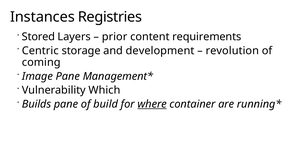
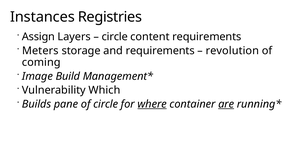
Stored: Stored -> Assign
prior at (115, 37): prior -> circle
Centric: Centric -> Meters
and development: development -> requirements
Image Pane: Pane -> Build
of build: build -> circle
are underline: none -> present
